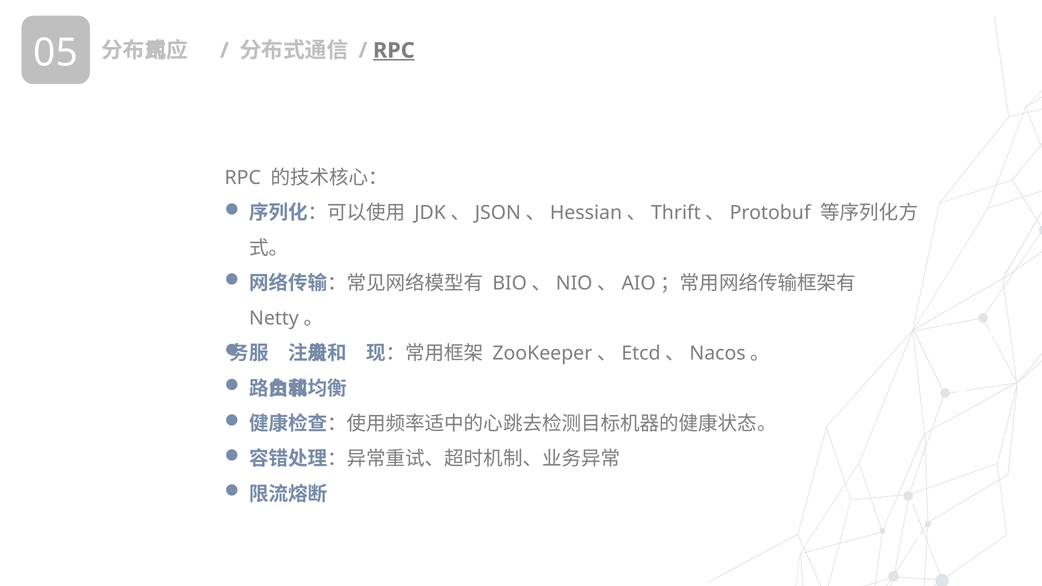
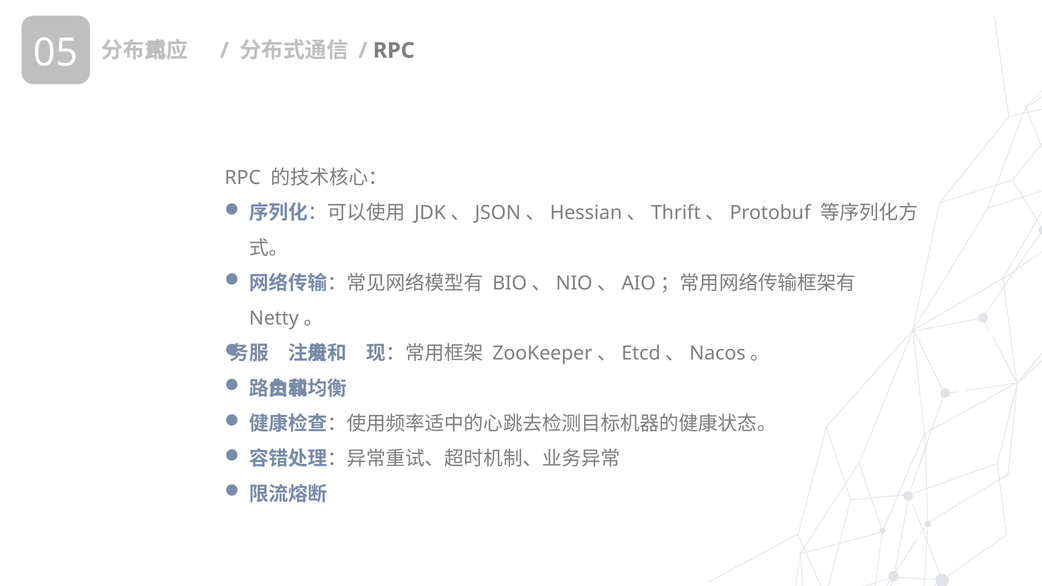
RPC at (394, 51) underline: present -> none
